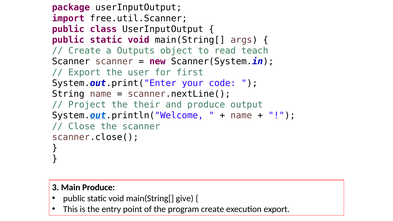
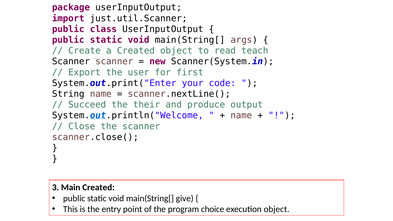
free.util.Scanner: free.util.Scanner -> just.util.Scanner
a Outputs: Outputs -> Created
Project: Project -> Succeed
Main Produce: Produce -> Created
program create: create -> choice
execution export: export -> object
